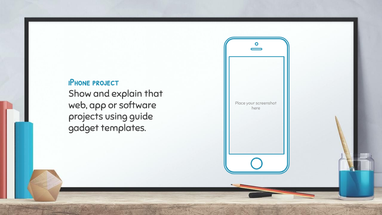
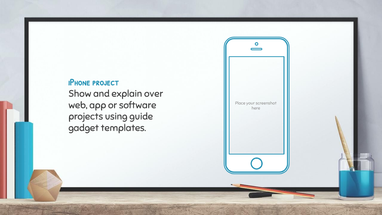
that: that -> over
